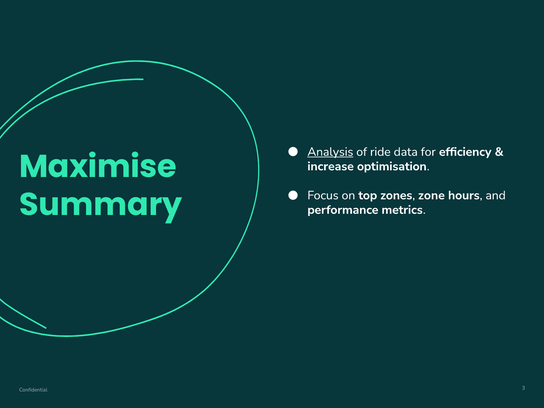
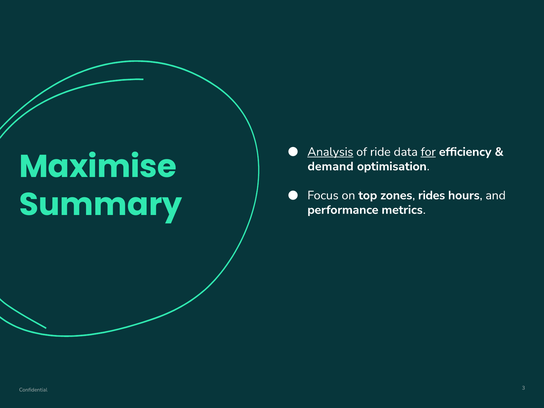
for underline: none -> present
increase: increase -> demand
zone: zone -> rides
